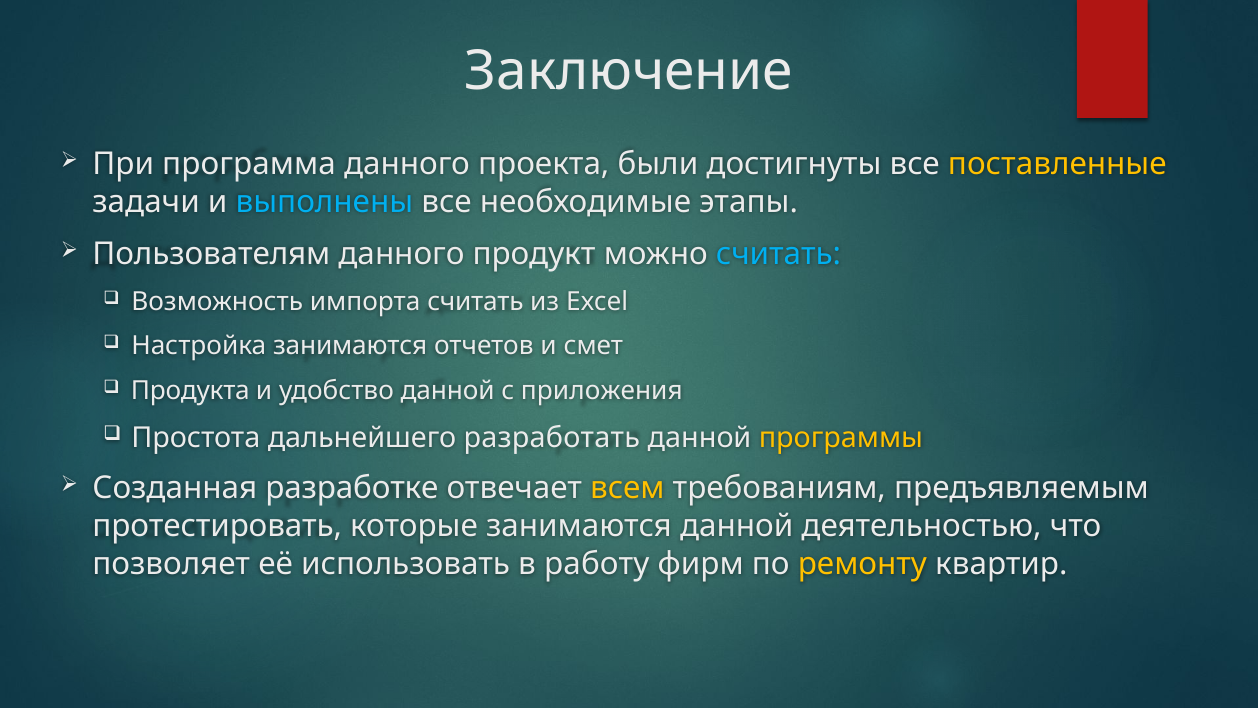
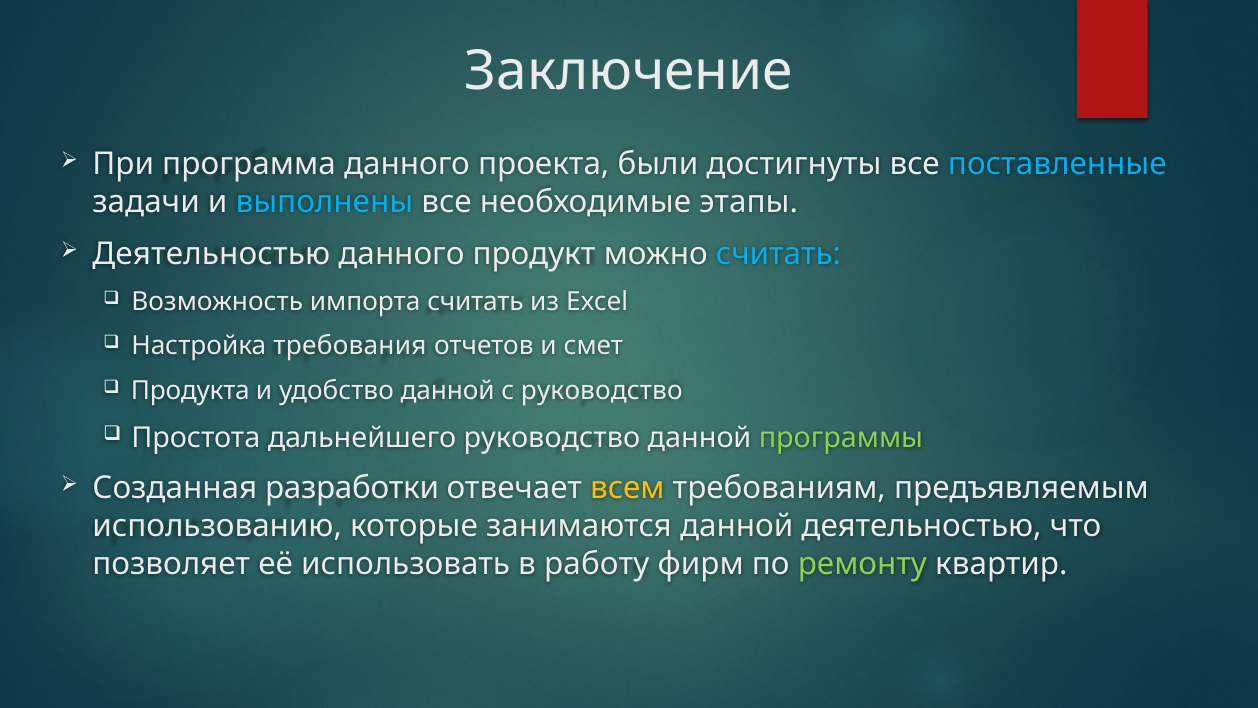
поставленные colour: yellow -> light blue
Пользователям at (211, 254): Пользователям -> Деятельностью
Настройка занимаются: занимаются -> требования
с приложения: приложения -> руководство
дальнейшего разработать: разработать -> руководство
программы colour: yellow -> light green
разработке: разработке -> разработки
протестировать: протестировать -> использованию
ремонту colour: yellow -> light green
